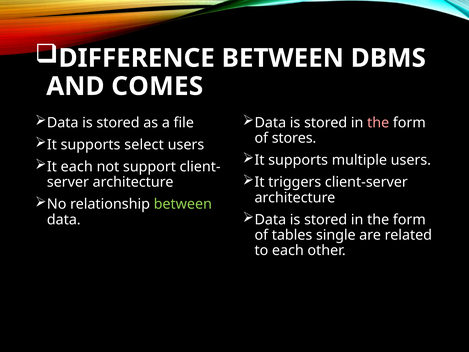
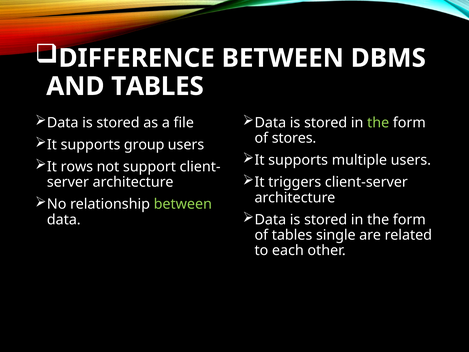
AND COMES: COMES -> TABLES
the at (378, 123) colour: pink -> light green
select: select -> group
It each: each -> rows
